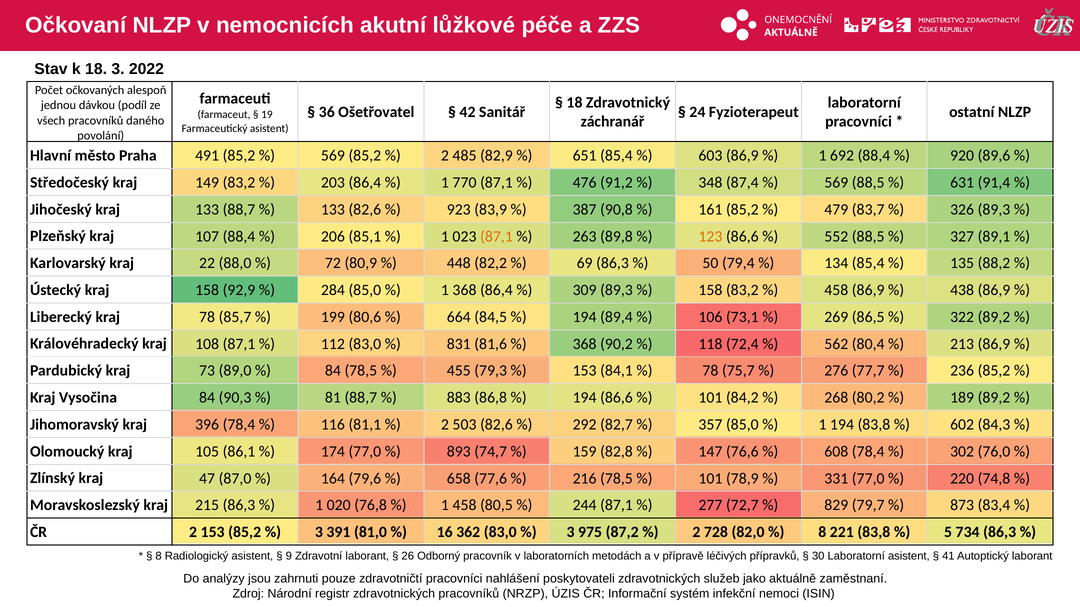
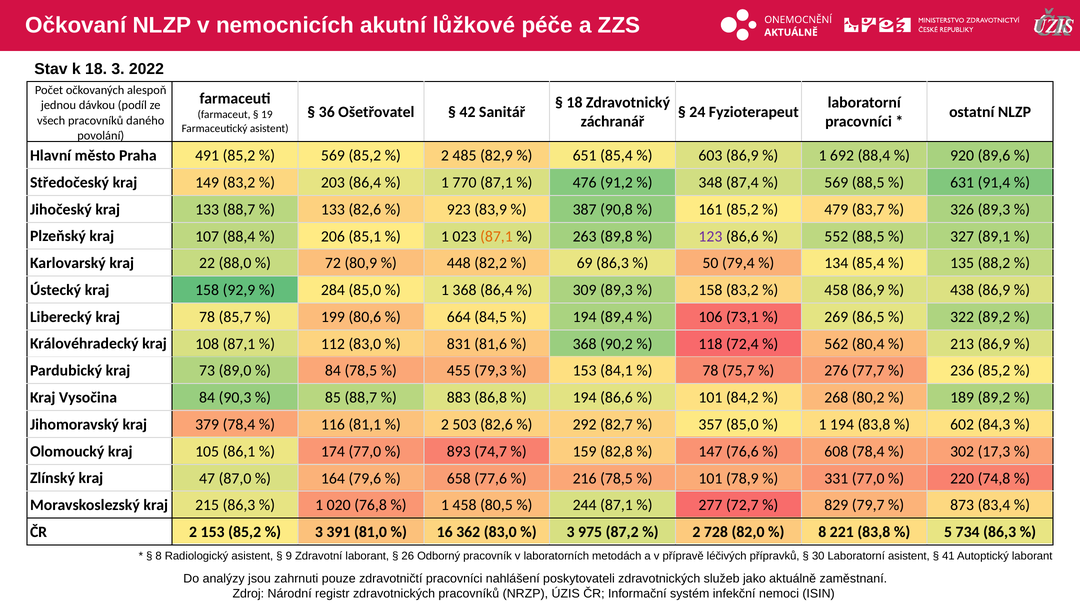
123 colour: orange -> purple
81: 81 -> 85
396: 396 -> 379
76,0: 76,0 -> 17,3
